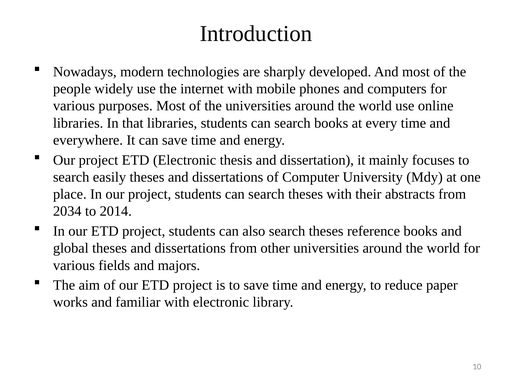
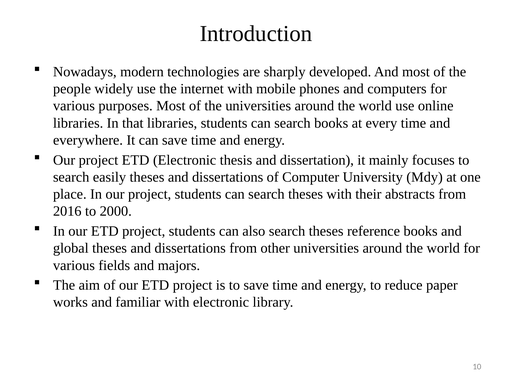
2034: 2034 -> 2016
2014: 2014 -> 2000
